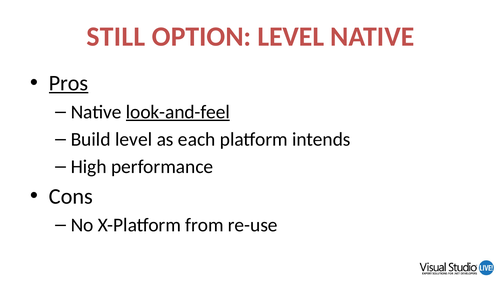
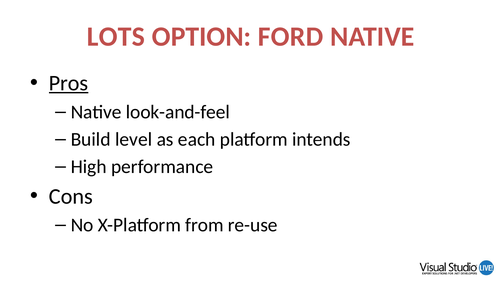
STILL: STILL -> LOTS
OPTION LEVEL: LEVEL -> FORD
look-and-feel underline: present -> none
